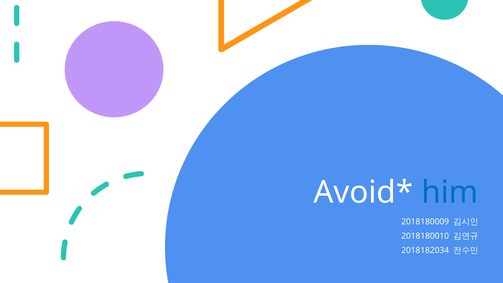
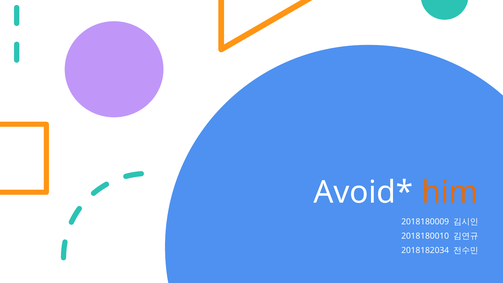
him colour: blue -> orange
